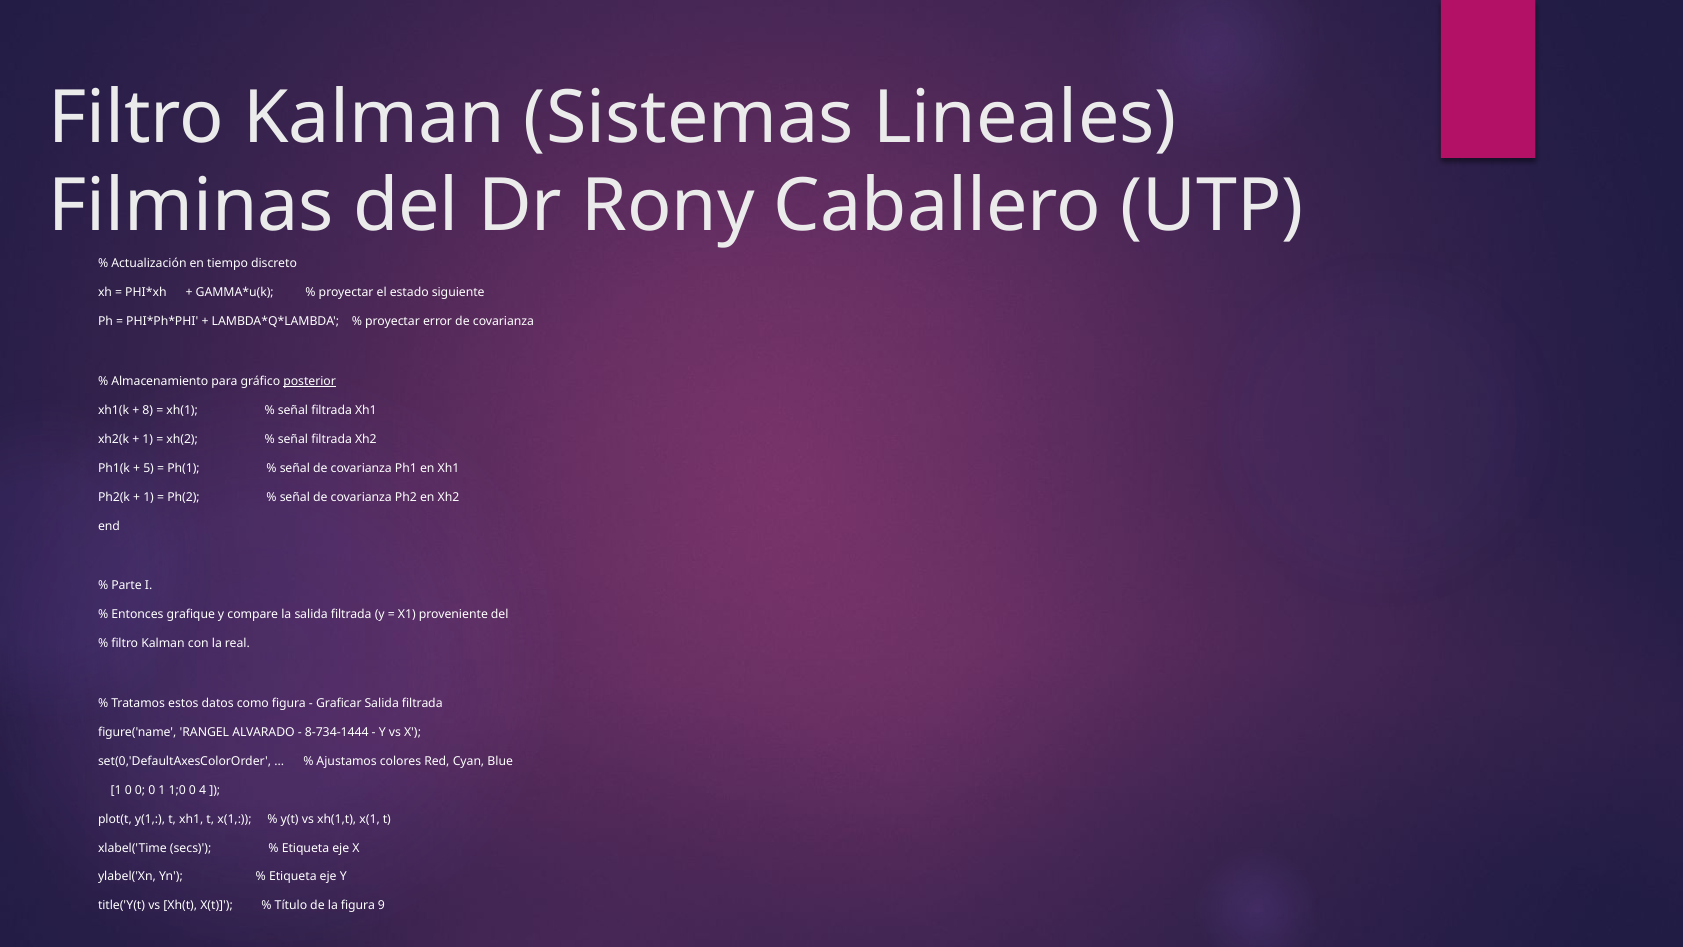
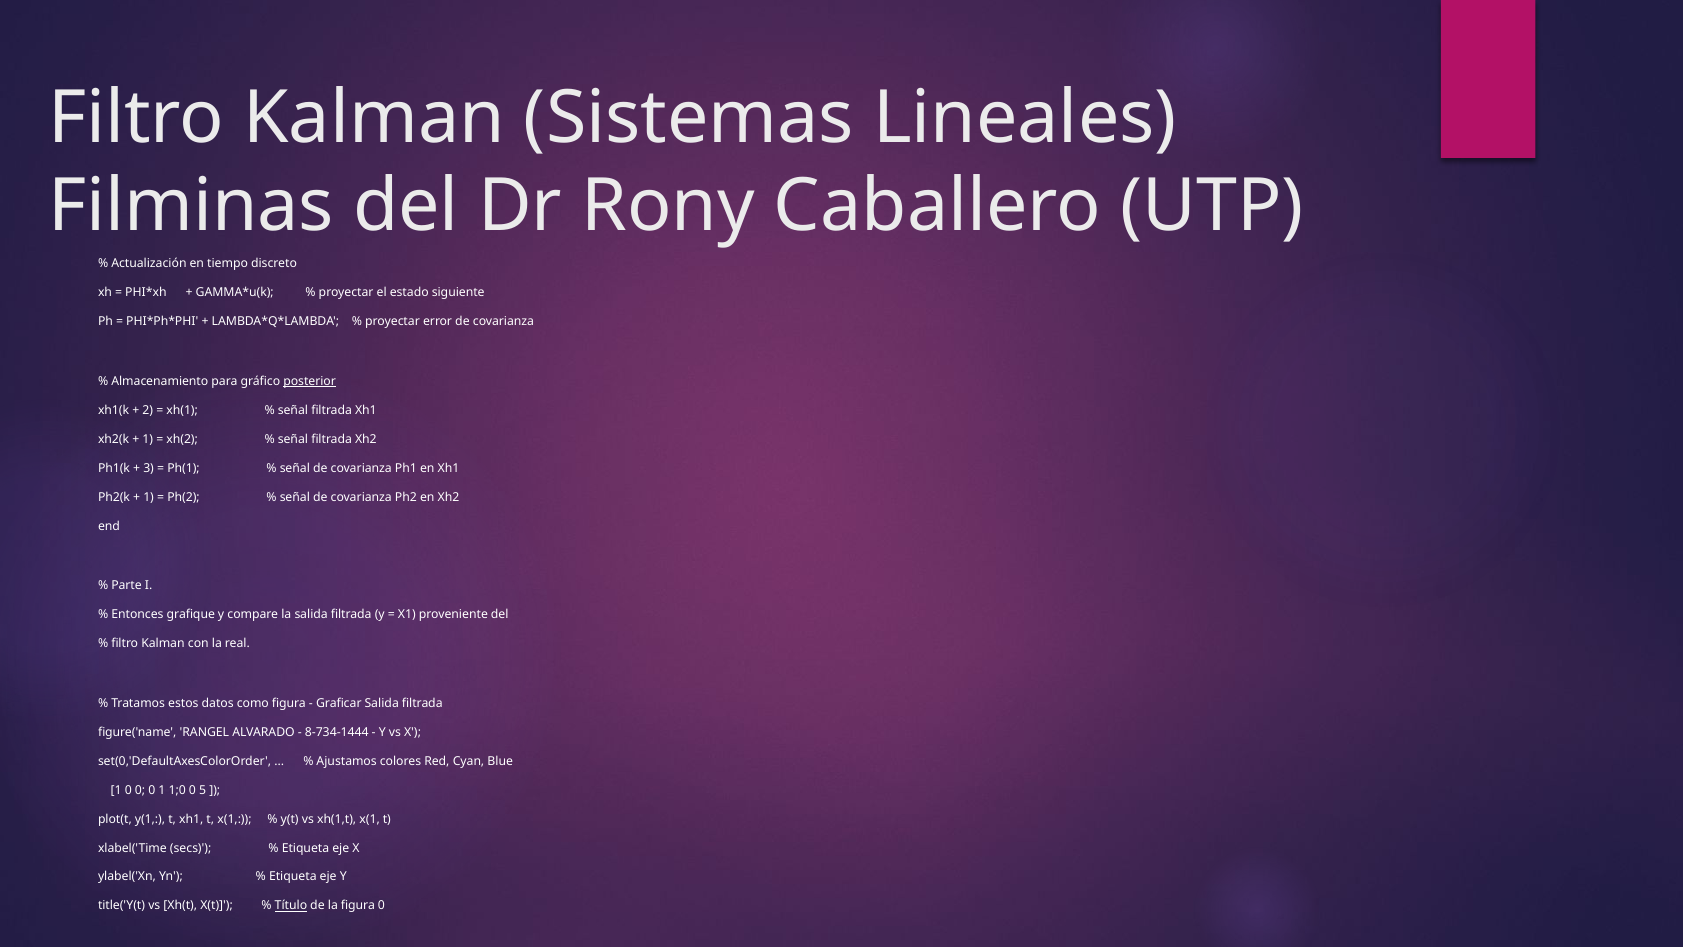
8: 8 -> 2
5: 5 -> 3
4: 4 -> 5
Título underline: none -> present
figura 9: 9 -> 0
